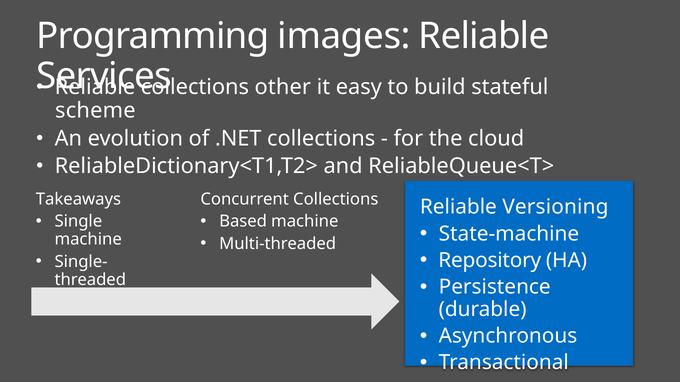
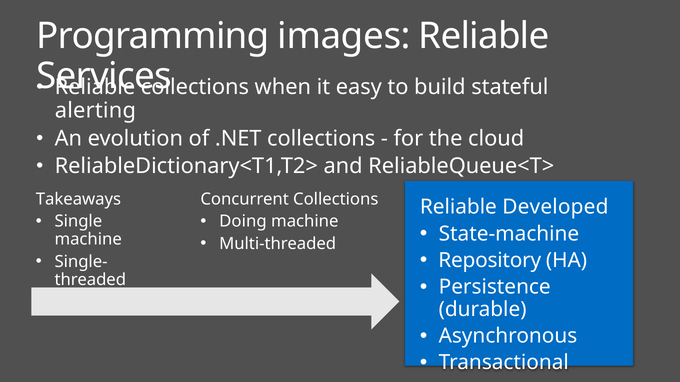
other: other -> when
scheme: scheme -> alerting
Versioning: Versioning -> Developed
Based: Based -> Doing
